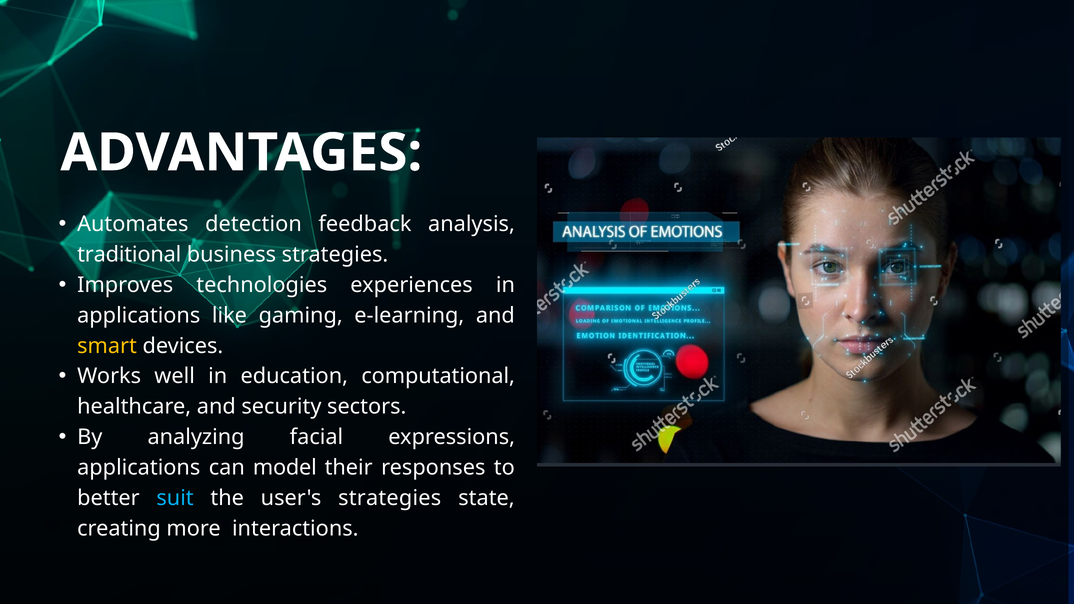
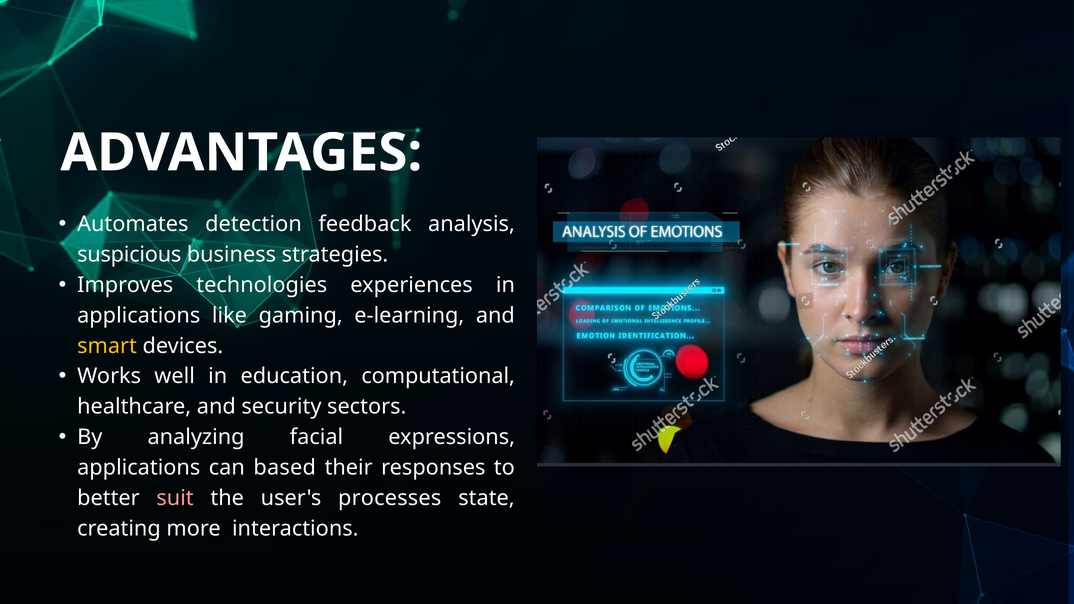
traditional: traditional -> suspicious
model: model -> based
suit colour: light blue -> pink
user's strategies: strategies -> processes
